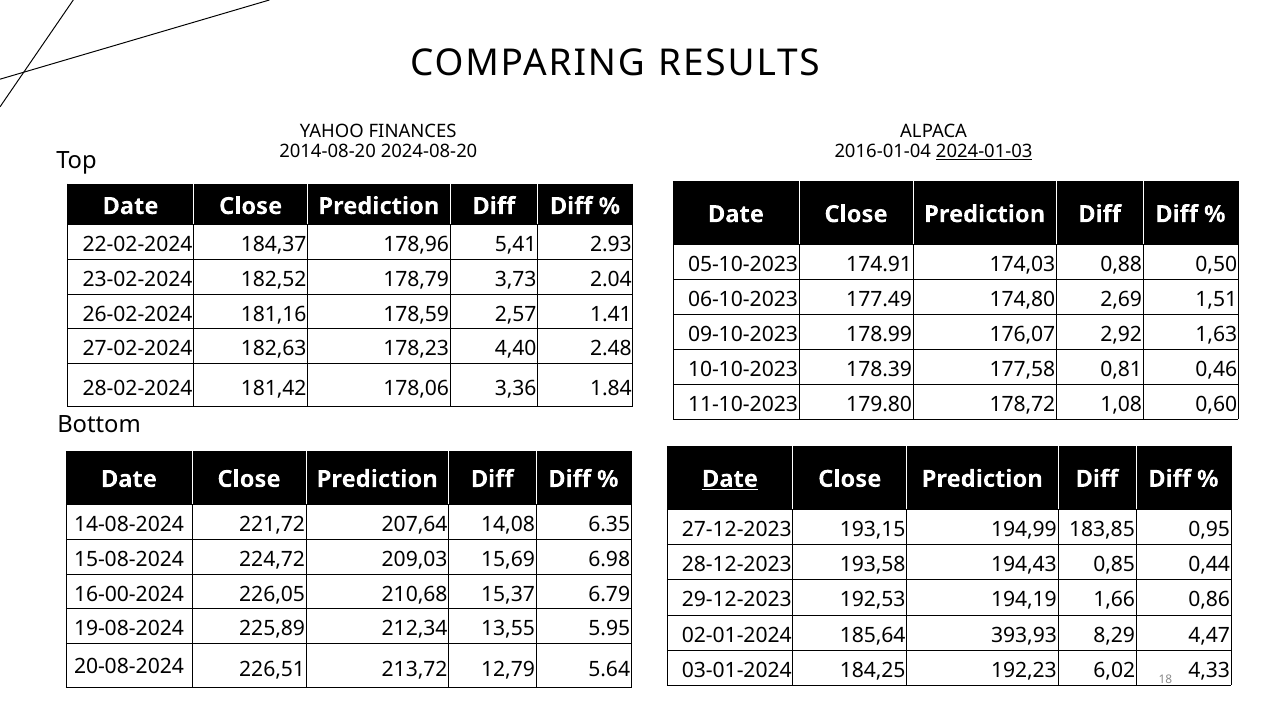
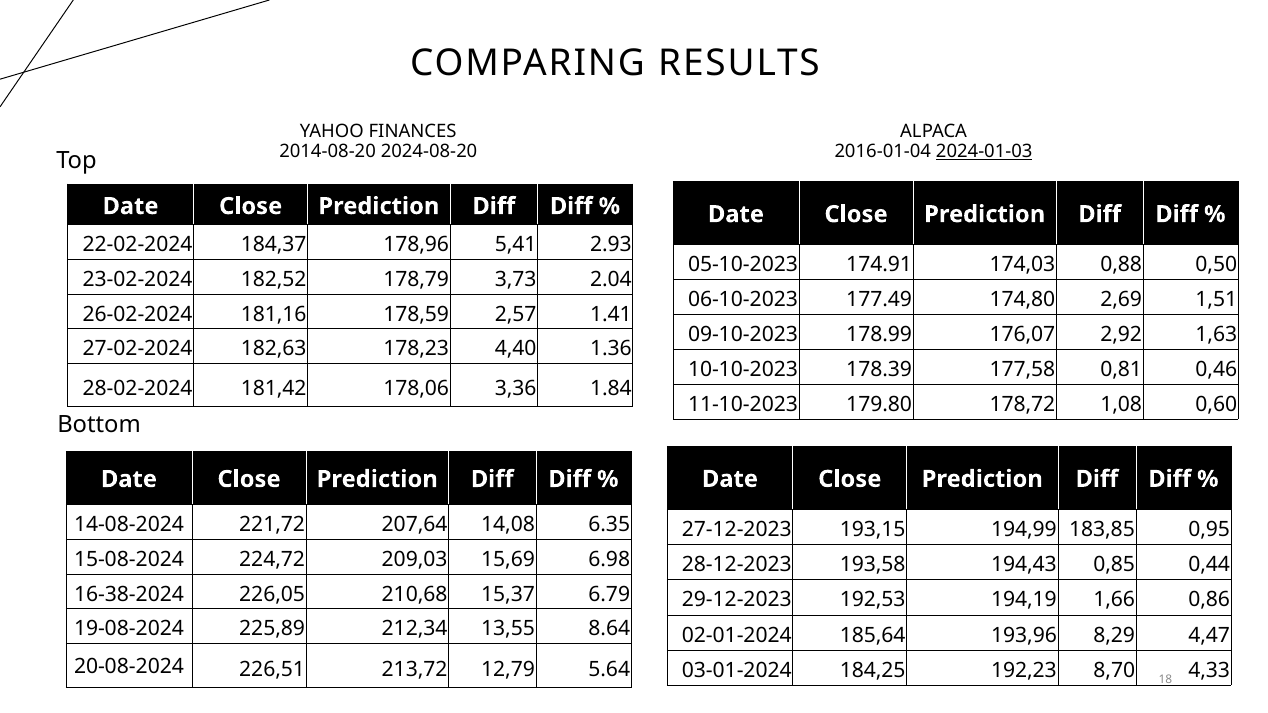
2.48: 2.48 -> 1.36
Date at (730, 479) underline: present -> none
16-00-2024: 16-00-2024 -> 16-38-2024
5.95: 5.95 -> 8.64
393,93: 393,93 -> 193,96
6,02: 6,02 -> 8,70
